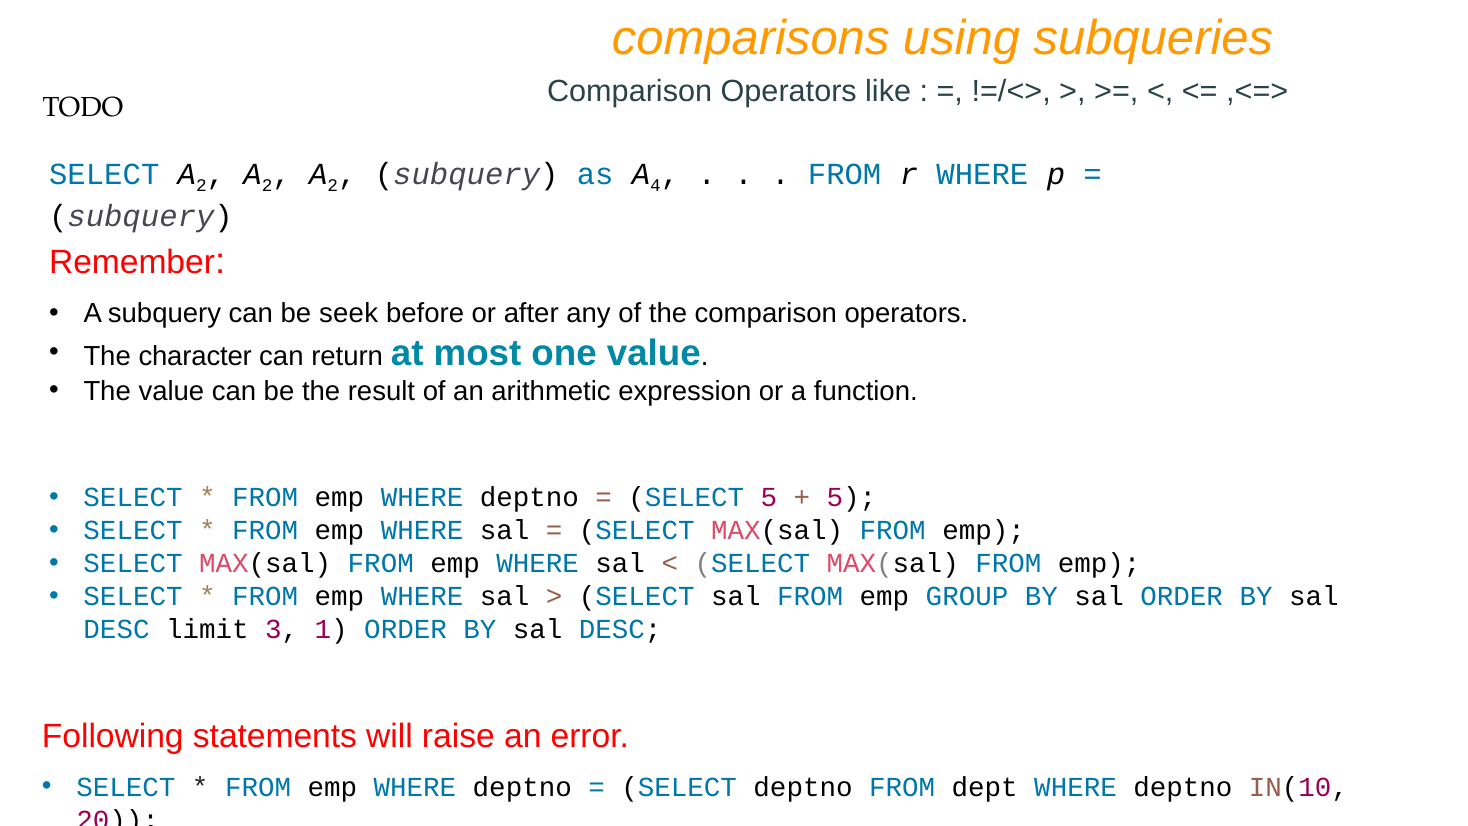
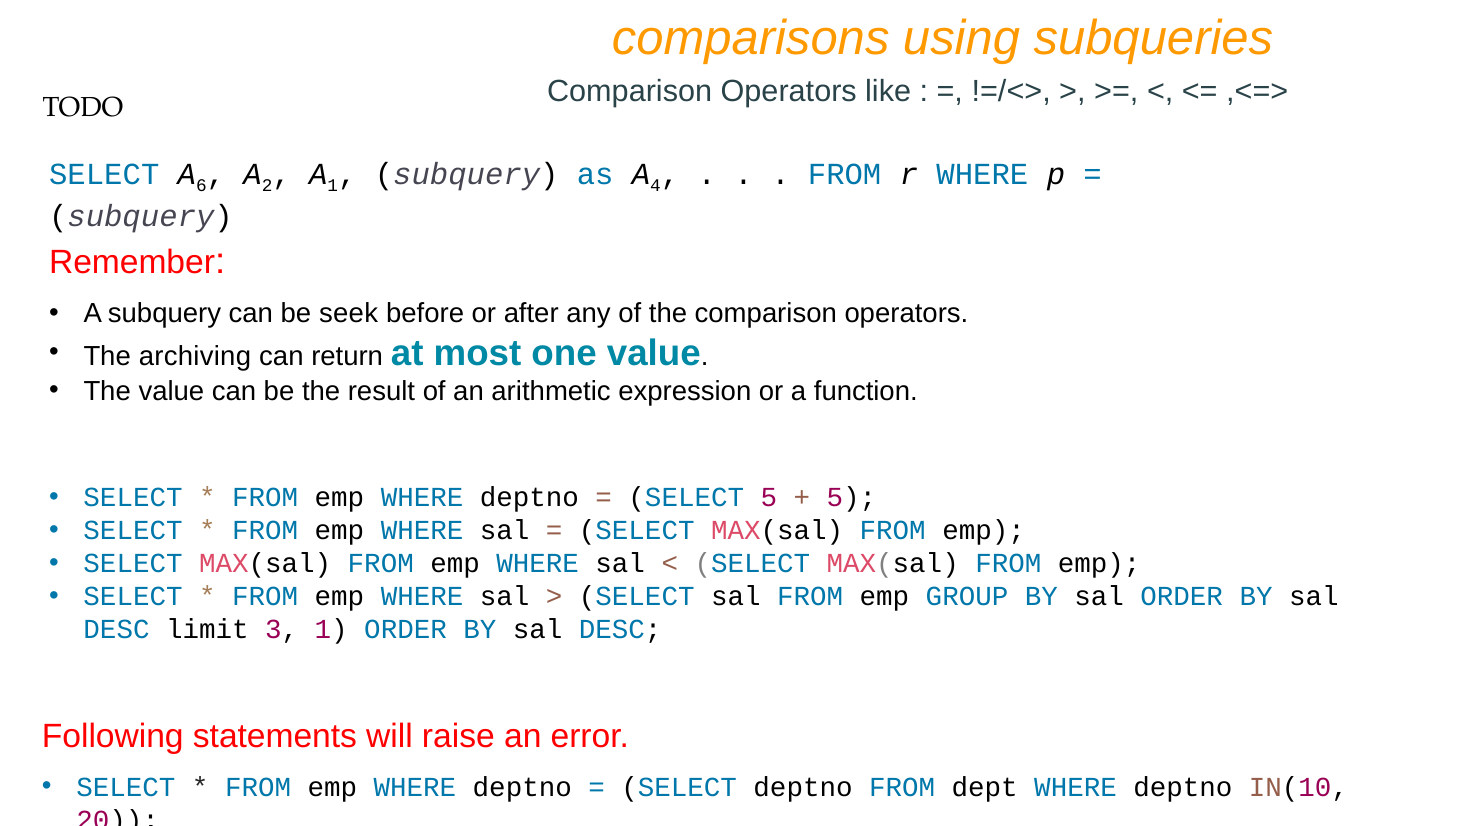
SELECT A 2: 2 -> 6
2 at (333, 186): 2 -> 1
character: character -> archiving
